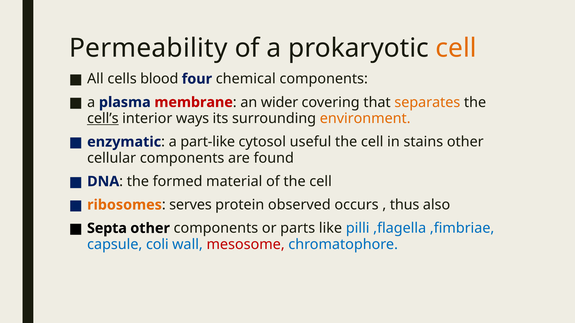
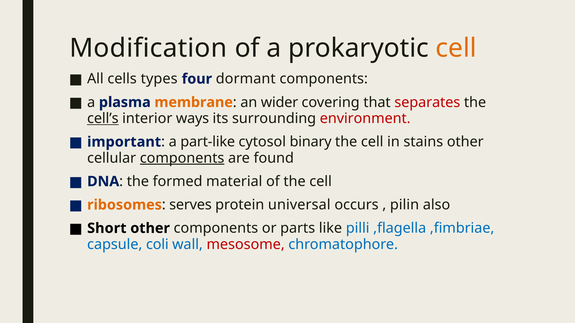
Permeability: Permeability -> Modification
blood: blood -> types
chemical: chemical -> dormant
membrane colour: red -> orange
separates colour: orange -> red
environment colour: orange -> red
enzymatic: enzymatic -> important
useful: useful -> binary
components at (182, 158) underline: none -> present
observed: observed -> universal
thus: thus -> pilin
Septa: Septa -> Short
